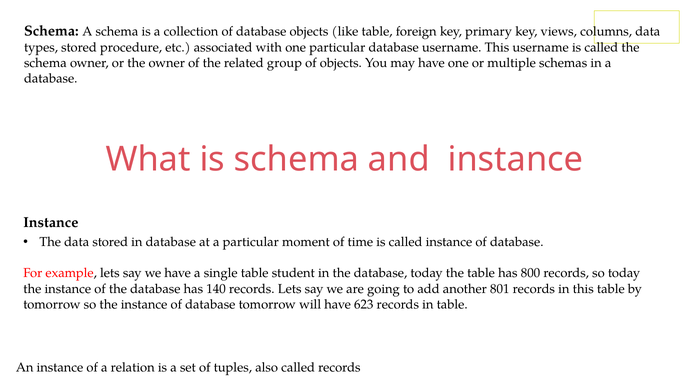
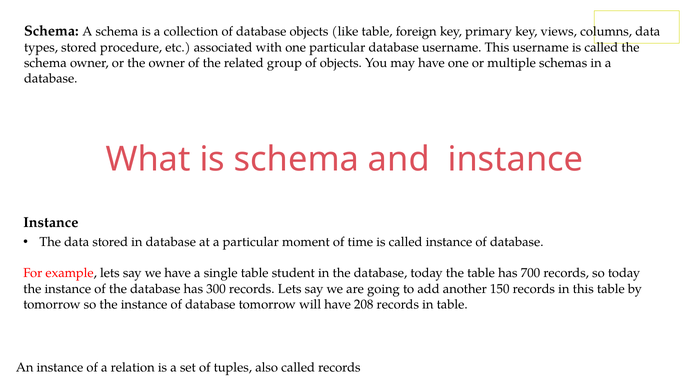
800: 800 -> 700
140: 140 -> 300
801: 801 -> 150
623: 623 -> 208
